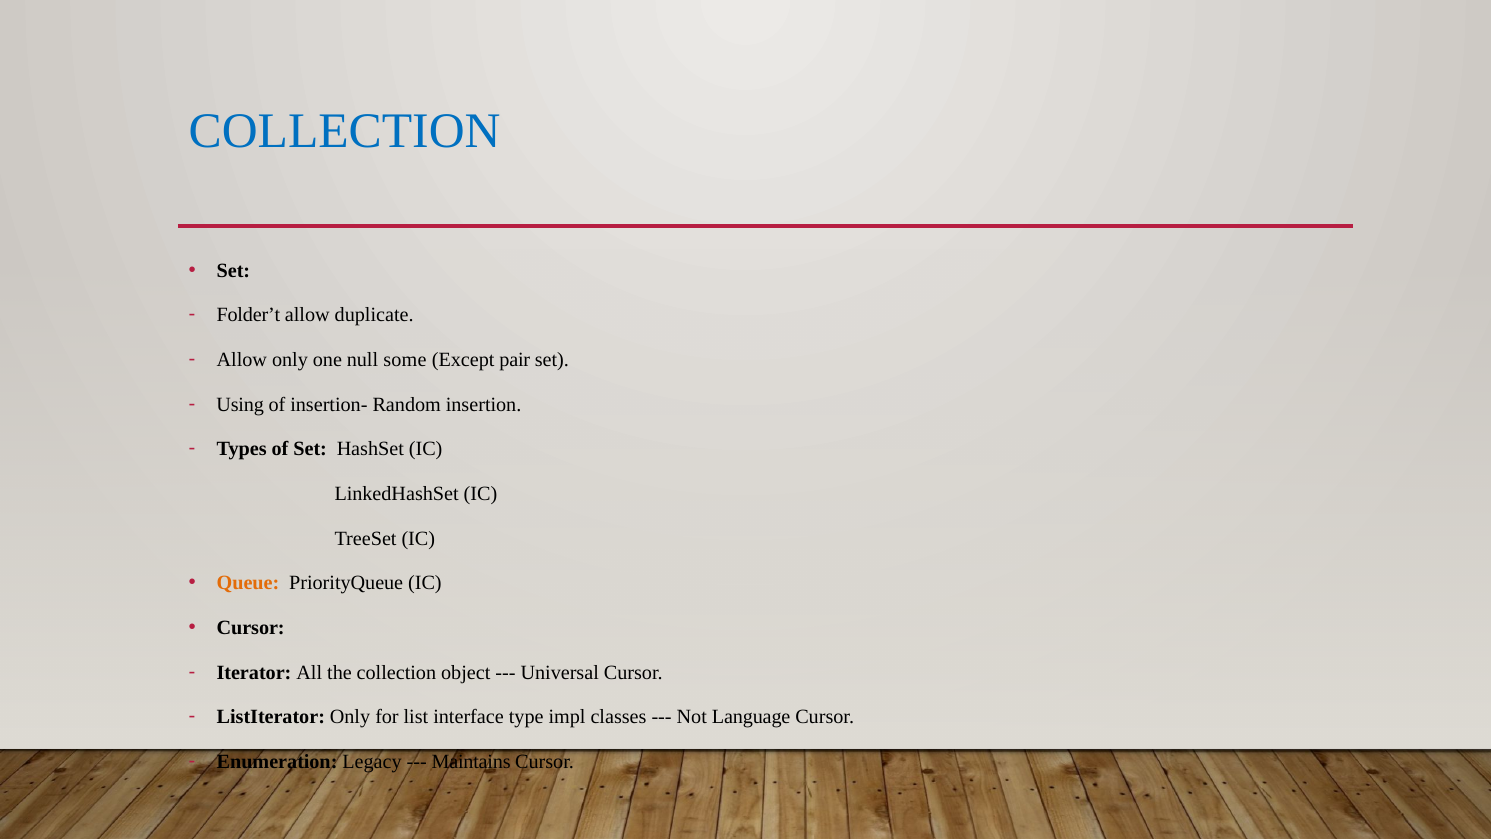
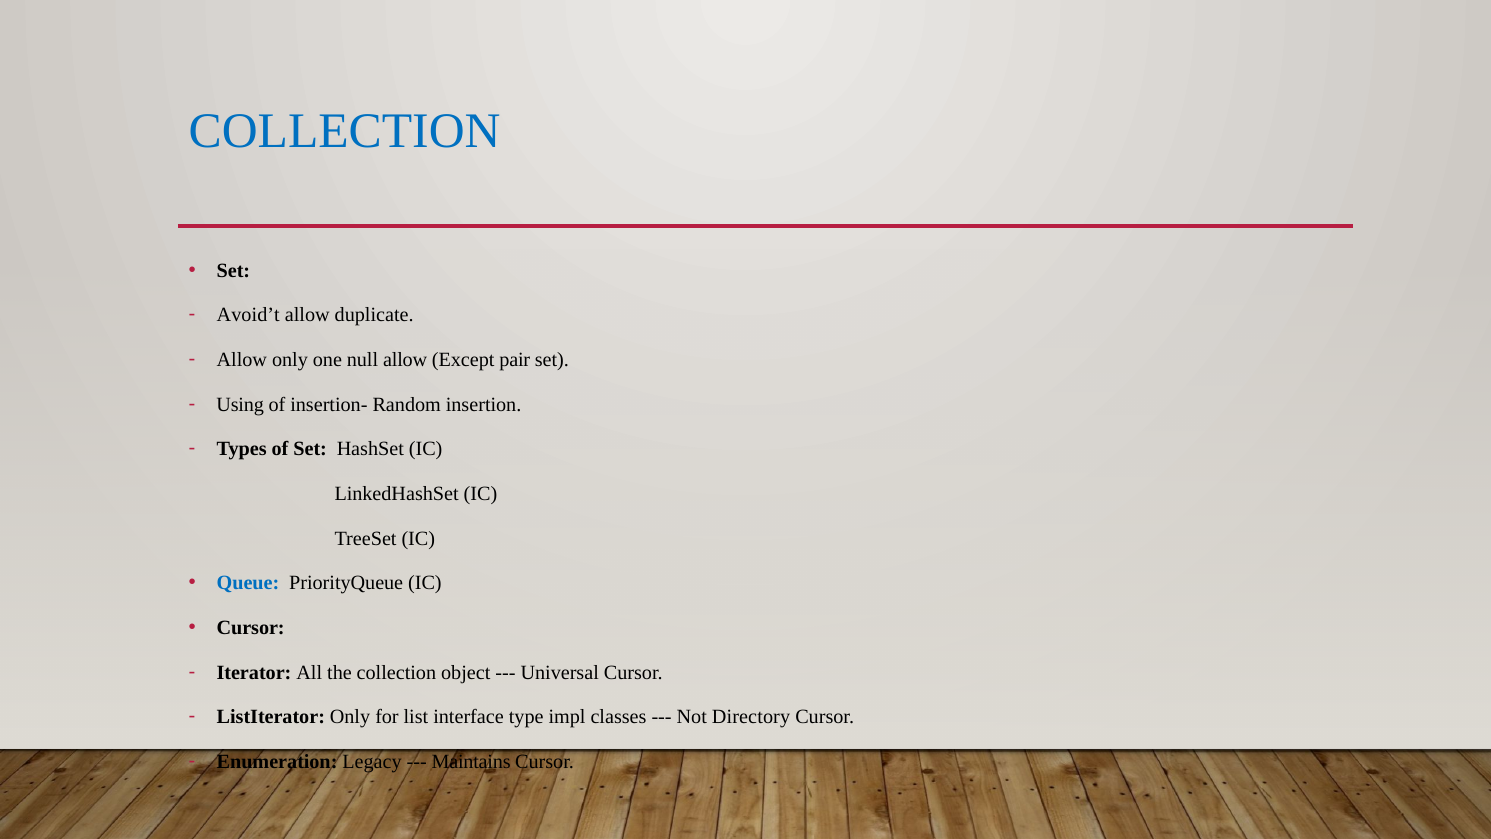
Folder’t: Folder’t -> Avoid’t
null some: some -> allow
Queue colour: orange -> blue
Language: Language -> Directory
